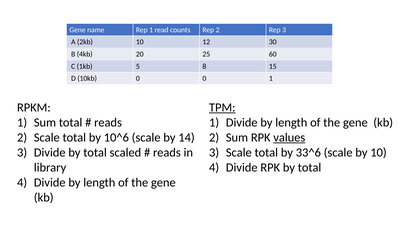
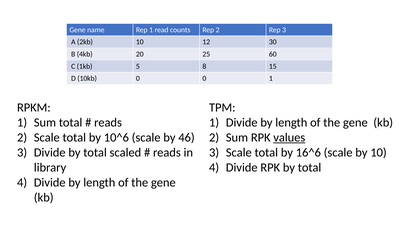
TPM underline: present -> none
14: 14 -> 46
33^6: 33^6 -> 16^6
